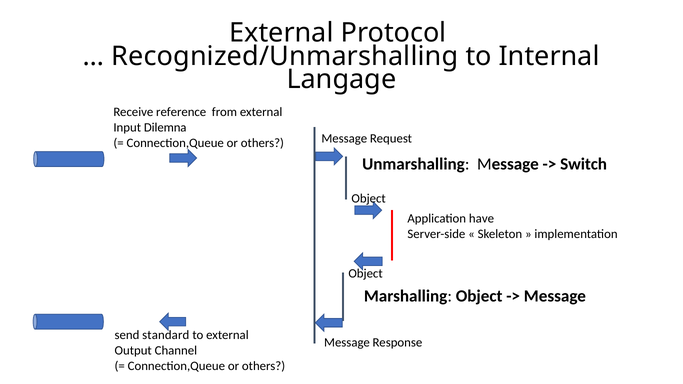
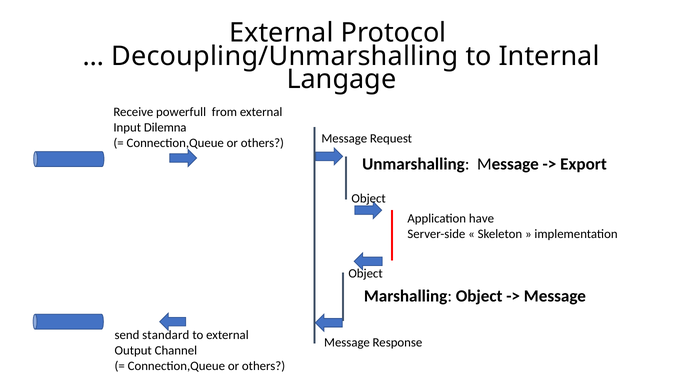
Recognized/Unmarshalling: Recognized/Unmarshalling -> Decoupling/Unmarshalling
reference: reference -> powerfull
Switch: Switch -> Export
